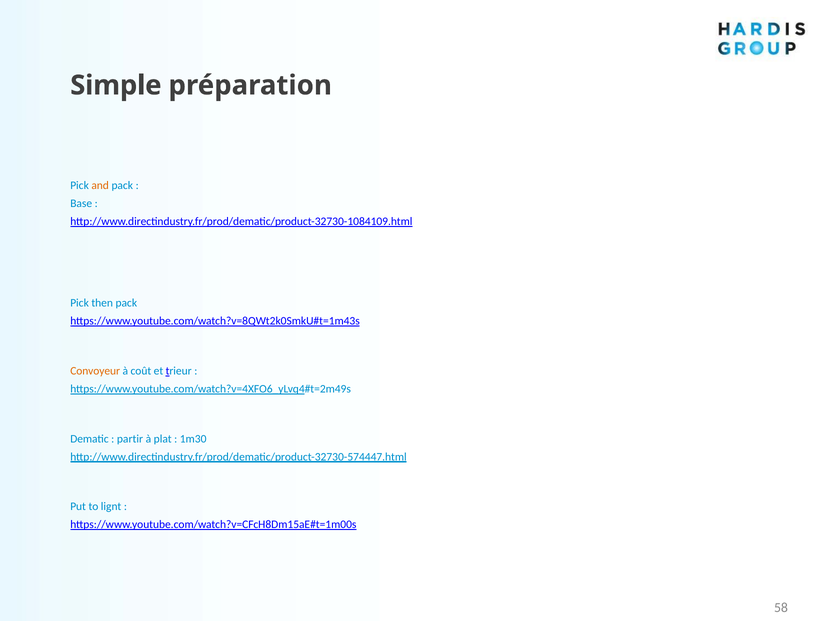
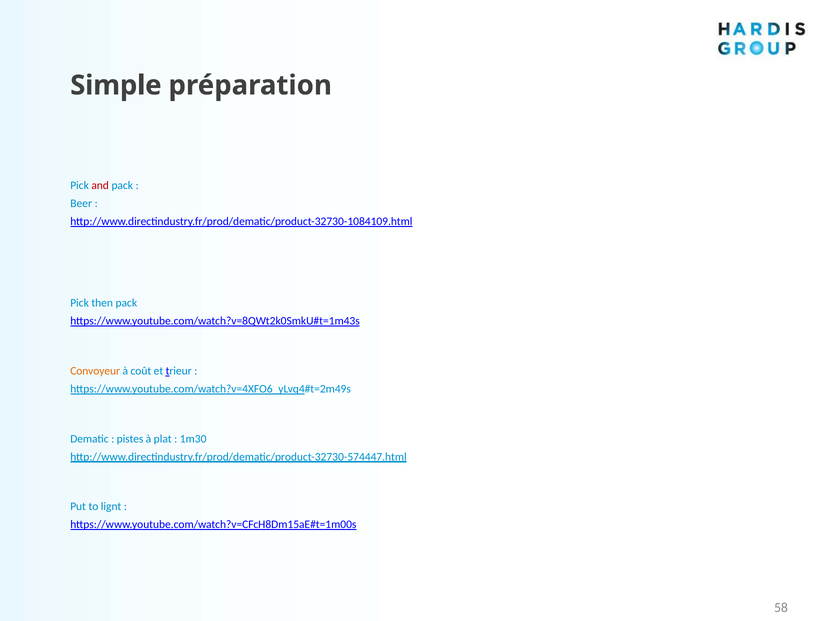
and colour: orange -> red
Base: Base -> Beer
partir: partir -> pistes
